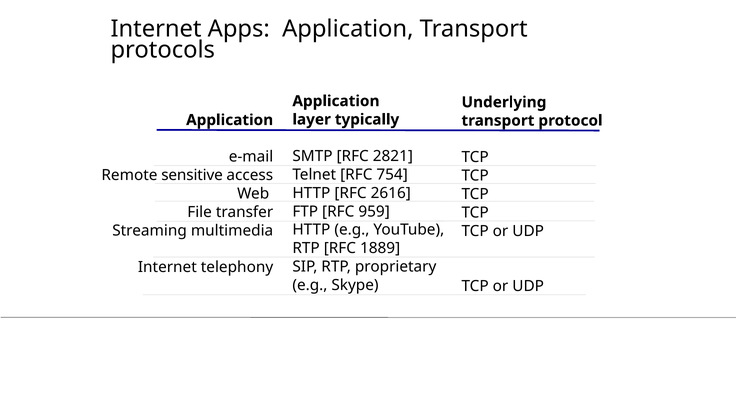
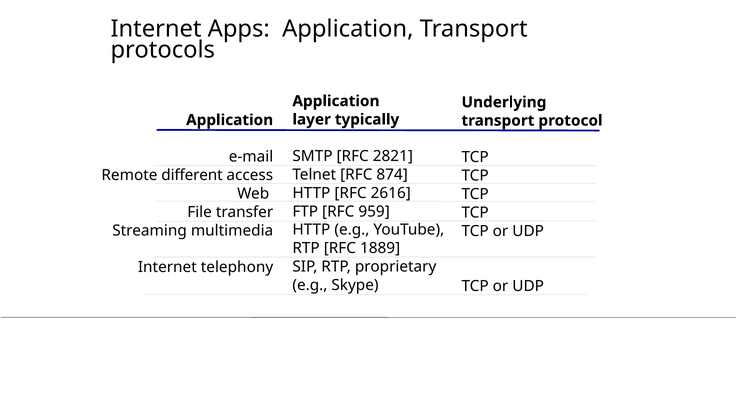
754: 754 -> 874
sensitive: sensitive -> different
